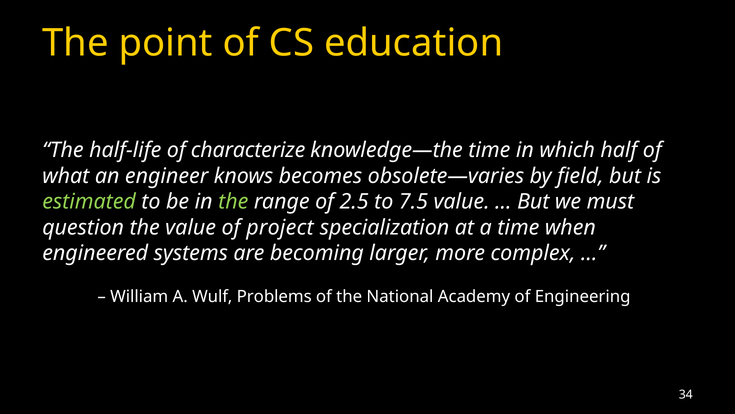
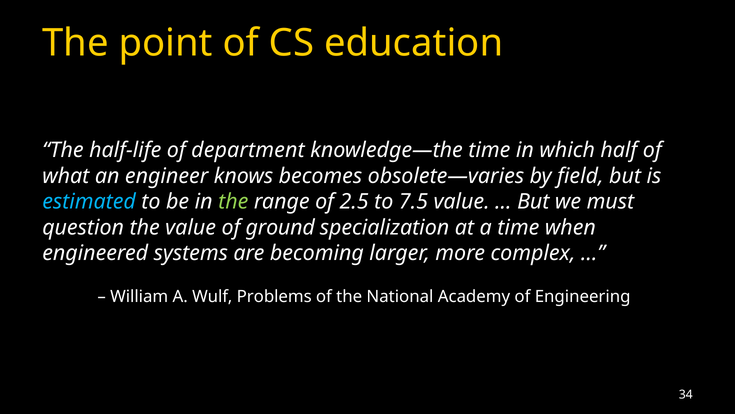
characterize: characterize -> department
estimated colour: light green -> light blue
project: project -> ground
